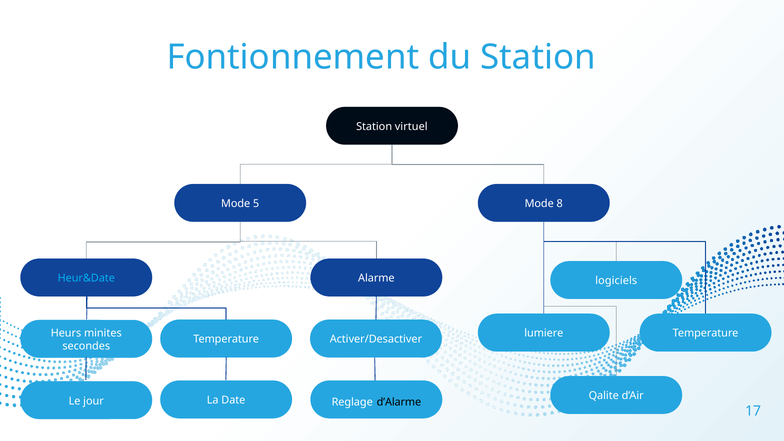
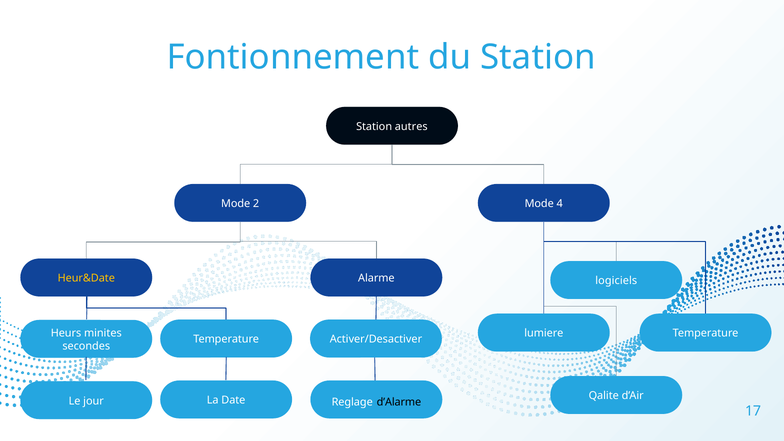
virtuel: virtuel -> autres
5: 5 -> 2
8: 8 -> 4
Heur&Date colour: light blue -> yellow
